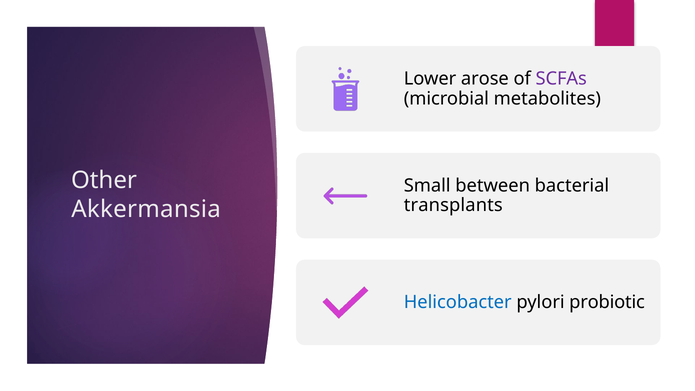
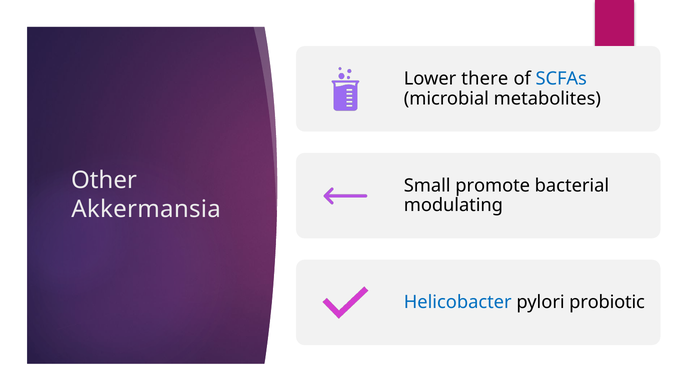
arose: arose -> there
SCFAs colour: purple -> blue
between: between -> promote
transplants: transplants -> modulating
